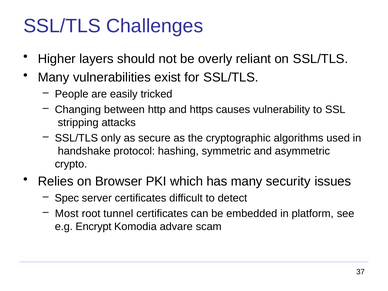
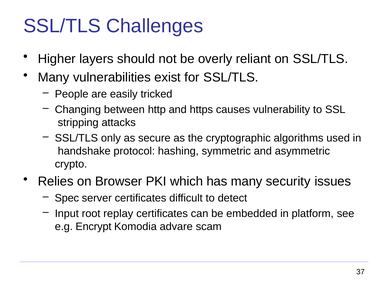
Most: Most -> Input
tunnel: tunnel -> replay
